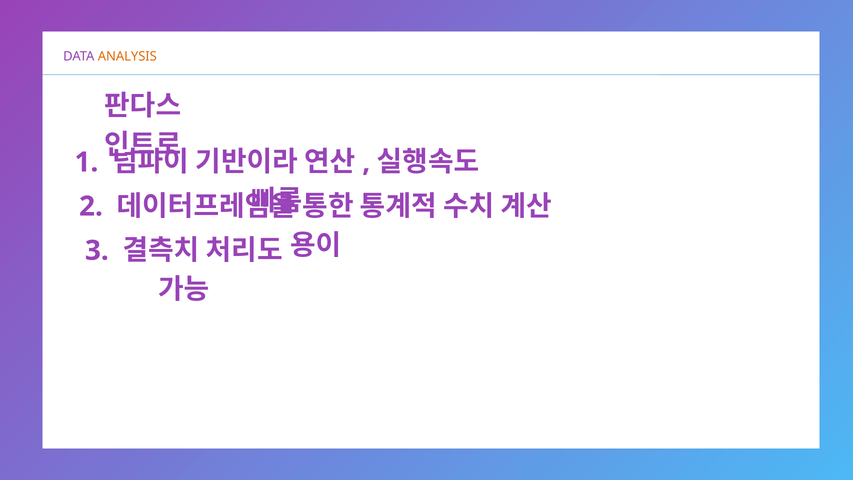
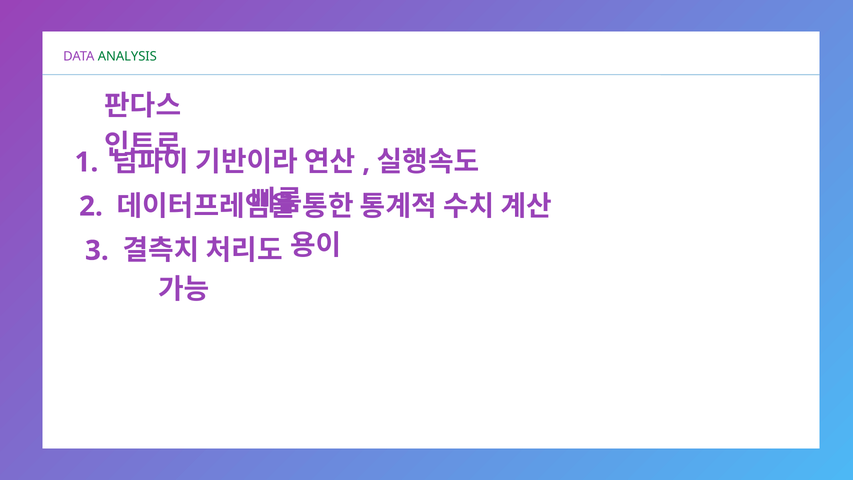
ANALYSIS colour: orange -> green
